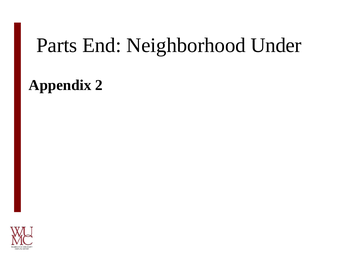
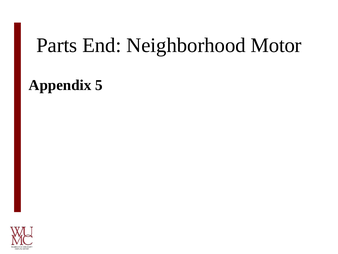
Under: Under -> Motor
2: 2 -> 5
